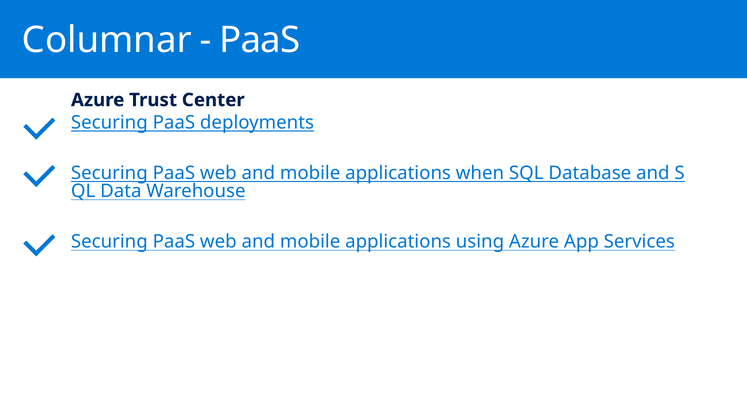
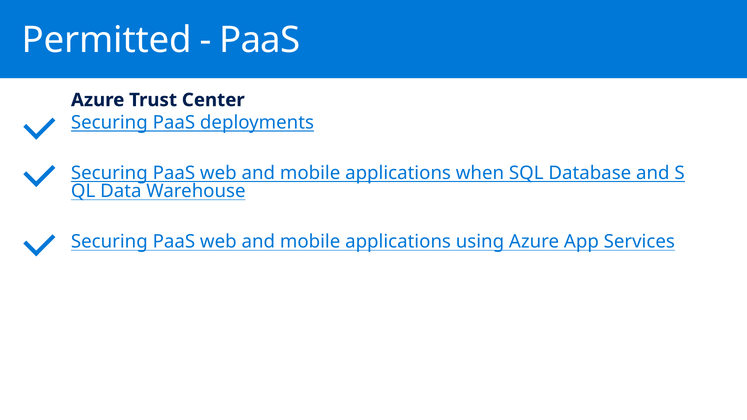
Columnar: Columnar -> Permitted
